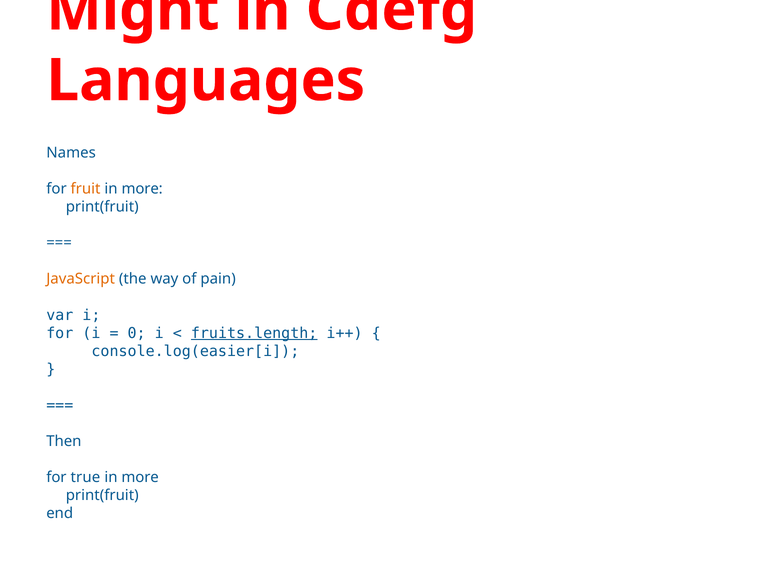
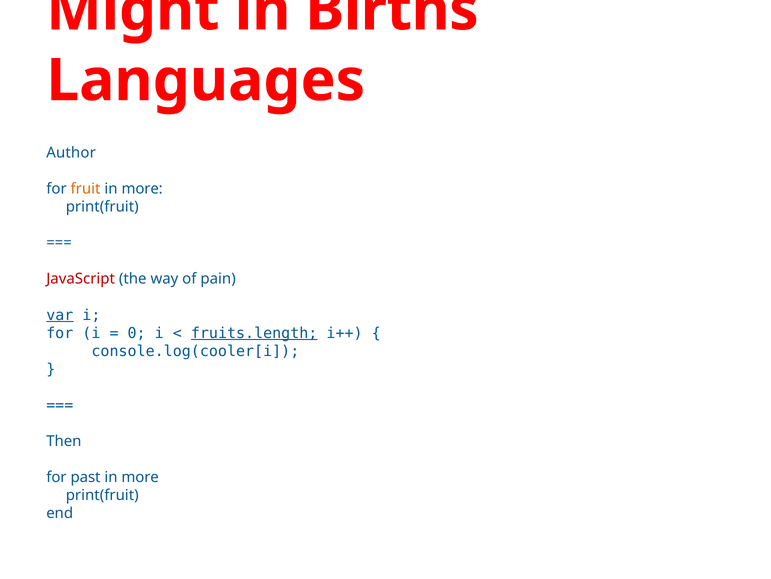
Cdefg: Cdefg -> Births
Names: Names -> Author
JavaScript colour: orange -> red
var underline: none -> present
console.log(easier[i: console.log(easier[i -> console.log(cooler[i
true: true -> past
